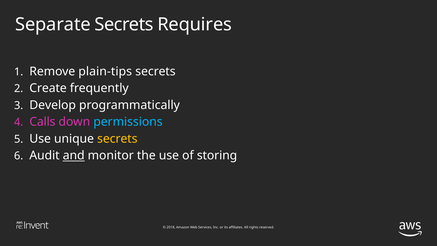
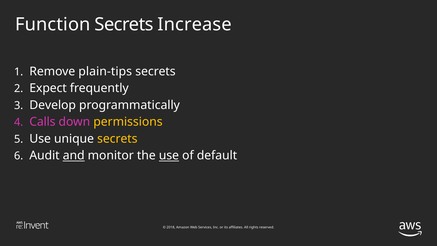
Separate: Separate -> Function
Requires: Requires -> Increase
Create: Create -> Expect
permissions colour: light blue -> yellow
use at (169, 156) underline: none -> present
storing: storing -> default
